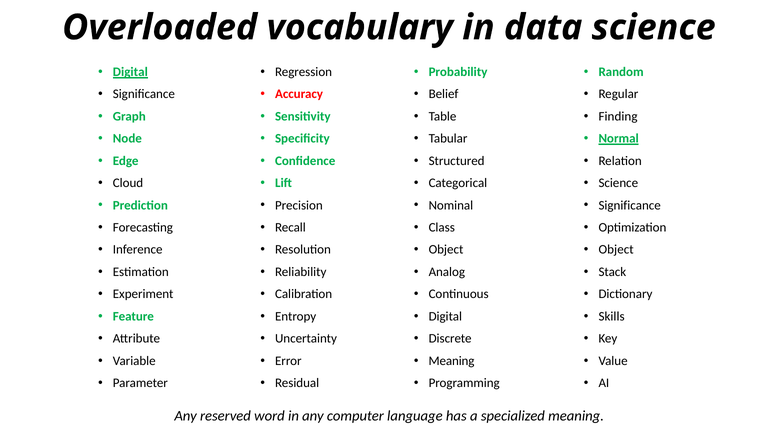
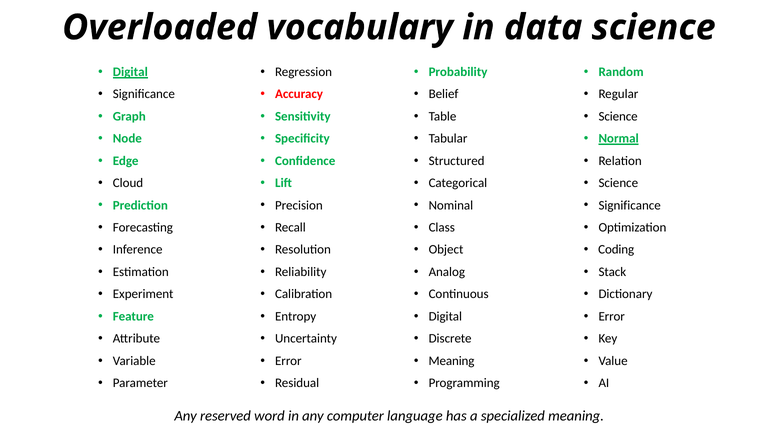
Finding at (618, 116): Finding -> Science
Object at (616, 250): Object -> Coding
Skills at (612, 316): Skills -> Error
